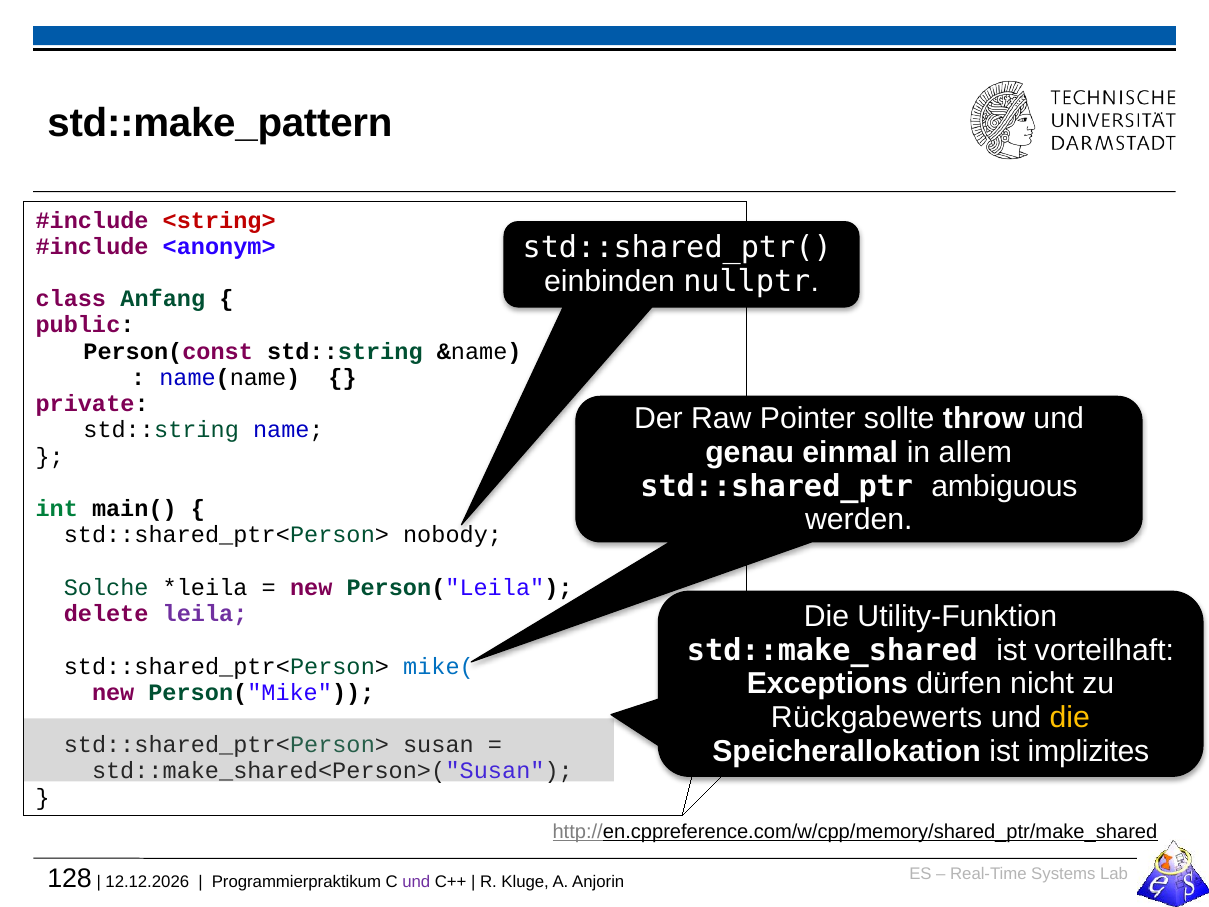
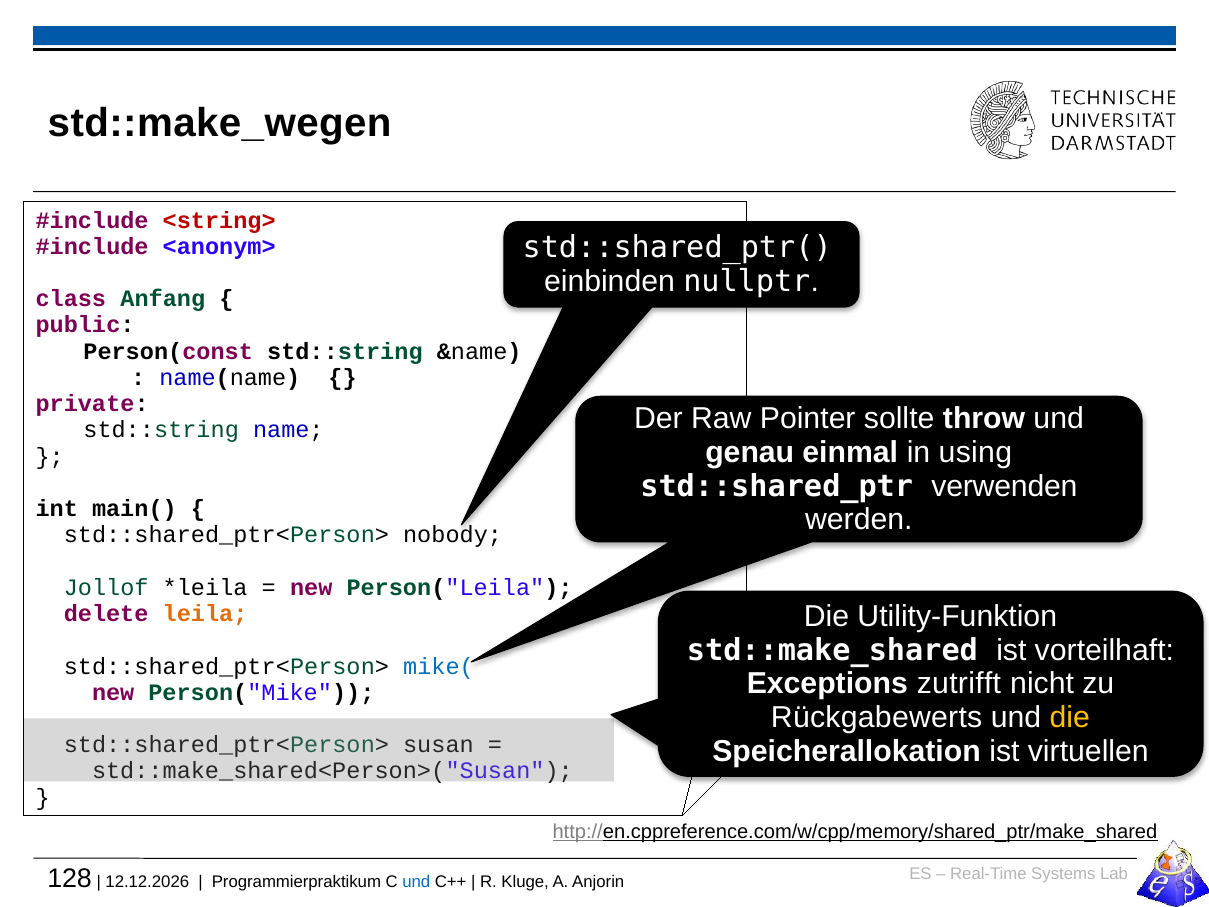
std::make_pattern: std::make_pattern -> std::make_wegen
allem: allem -> using
ambiguous: ambiguous -> verwenden
int colour: green -> black
Solche: Solche -> Jollof
leila colour: purple -> orange
dürfen: dürfen -> zutrifft
implizites: implizites -> virtuellen
und at (416, 882) colour: purple -> blue
